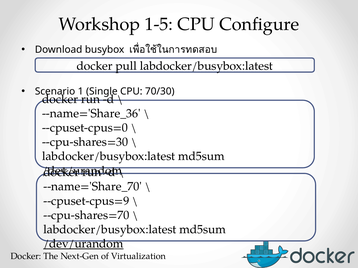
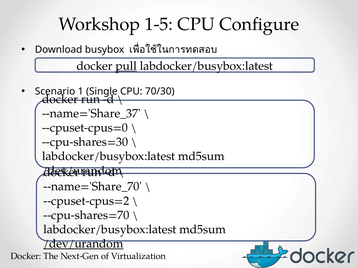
pull underline: none -> present
--name='Share_36: --name='Share_36 -> --name='Share_37
--cpuset-cpus=9: --cpuset-cpus=9 -> --cpuset-cpus=2
